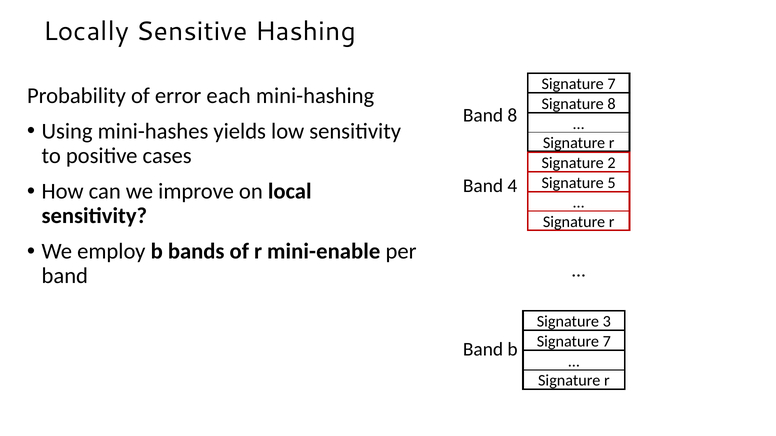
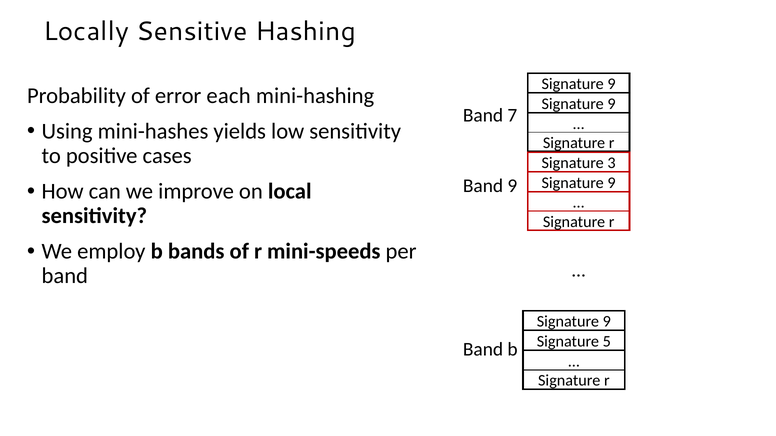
7 at (612, 84): 7 -> 9
8 at (612, 104): 8 -> 9
Band 8: 8 -> 7
2: 2 -> 3
5 at (612, 183): 5 -> 9
Band 4: 4 -> 9
mini-enable: mini-enable -> mini-speeds
3 at (607, 322): 3 -> 9
7 at (607, 342): 7 -> 5
